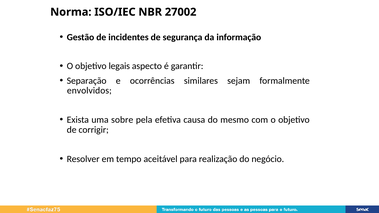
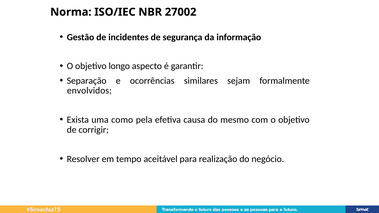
legais: legais -> longo
sobre: sobre -> como
